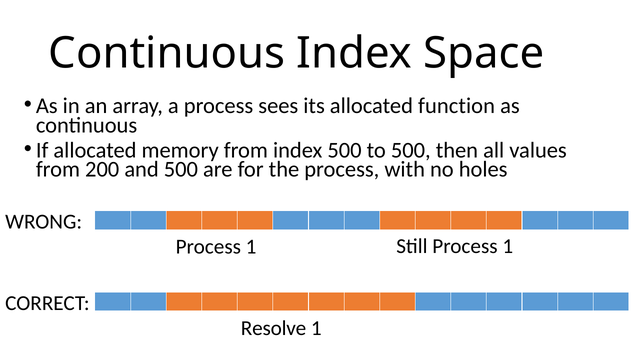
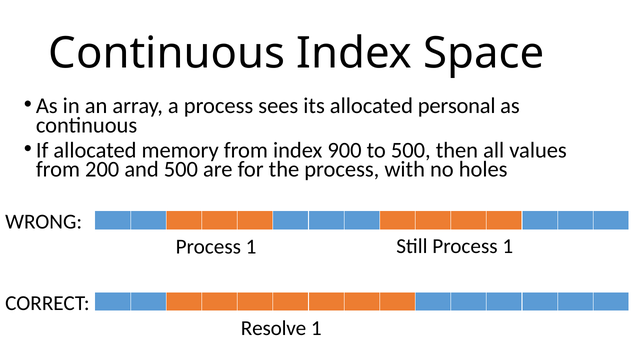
function: function -> personal
index 500: 500 -> 900
